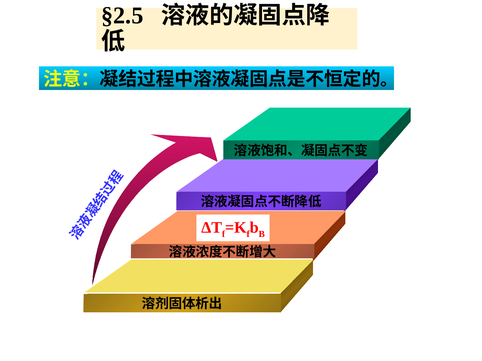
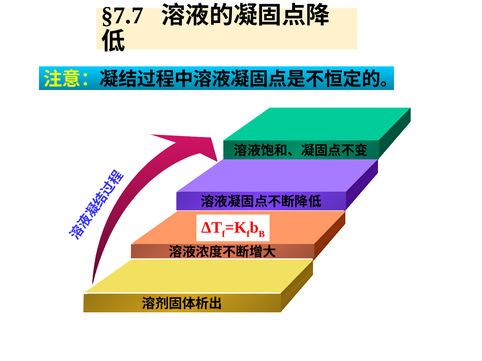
§2.5: §2.5 -> §7.7
